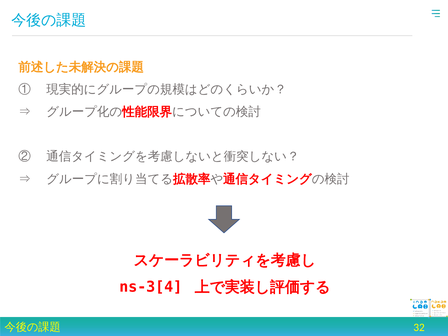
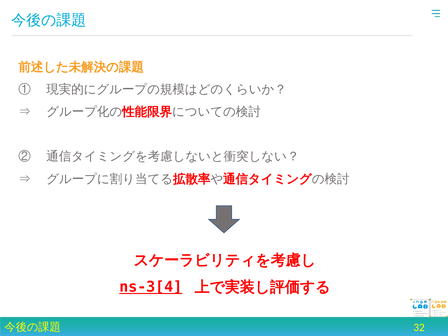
ns-3[4 underline: none -> present
